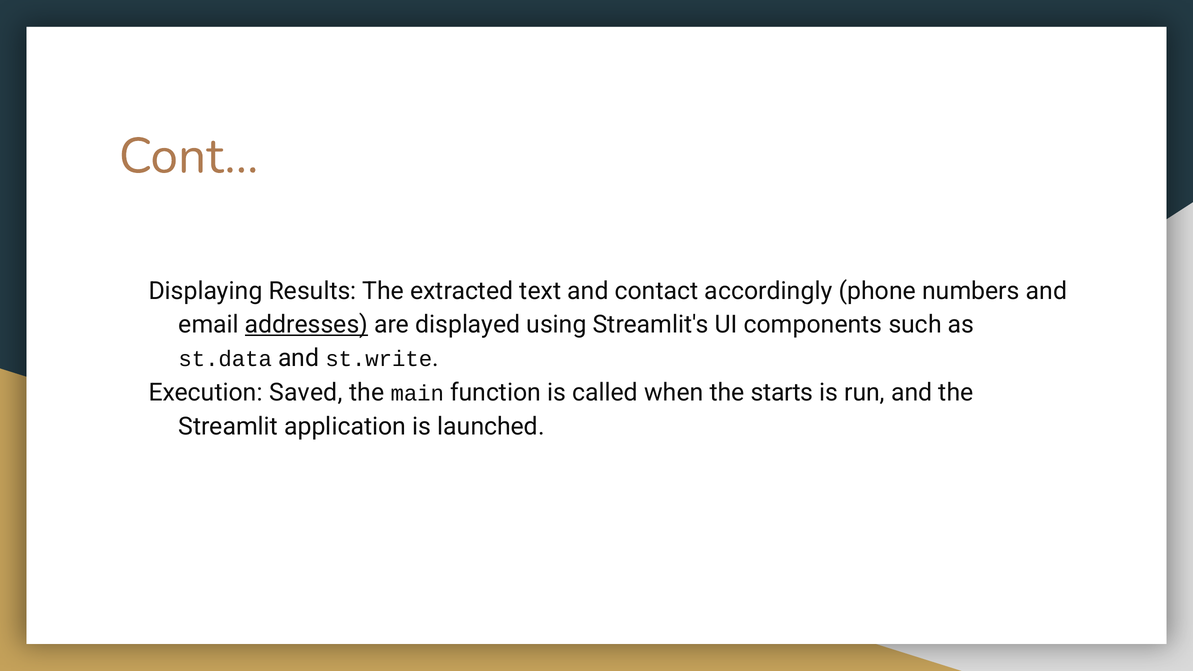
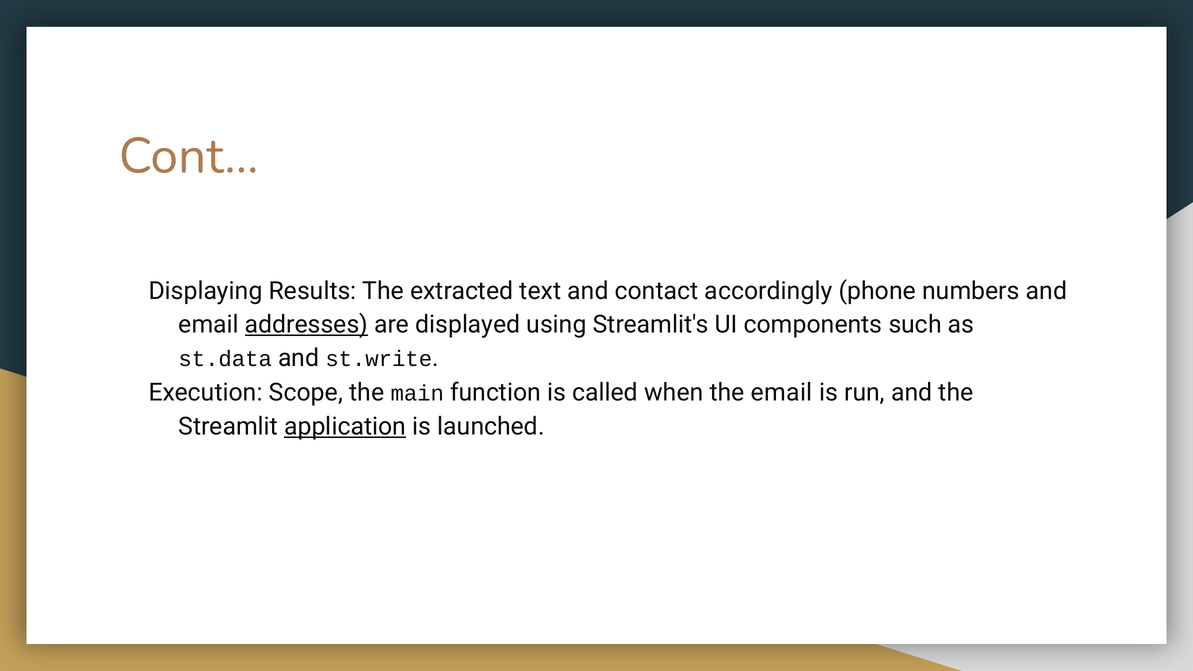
Saved: Saved -> Scope
the starts: starts -> email
application underline: none -> present
